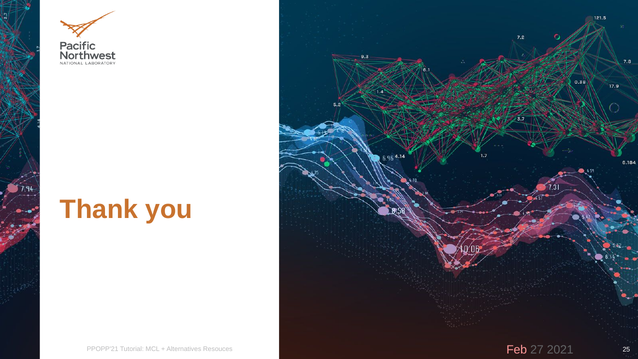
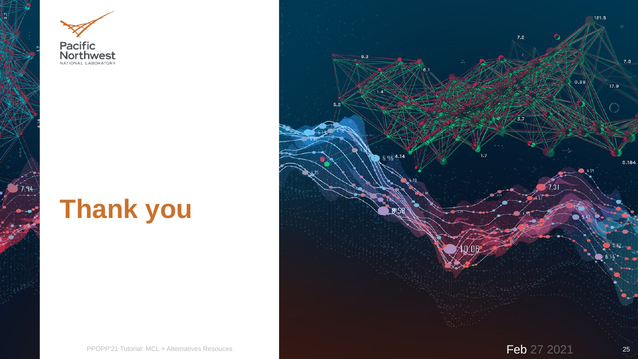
Feb colour: pink -> white
